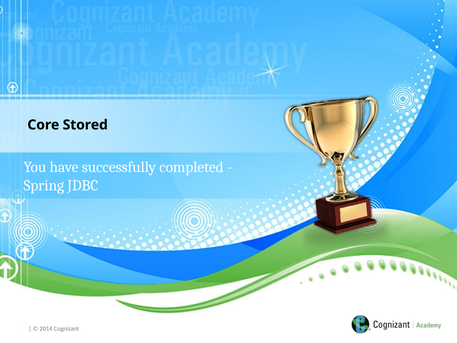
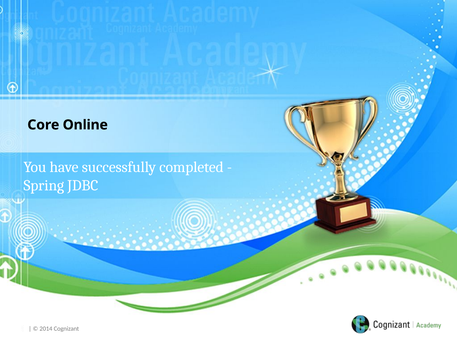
Stored: Stored -> Online
